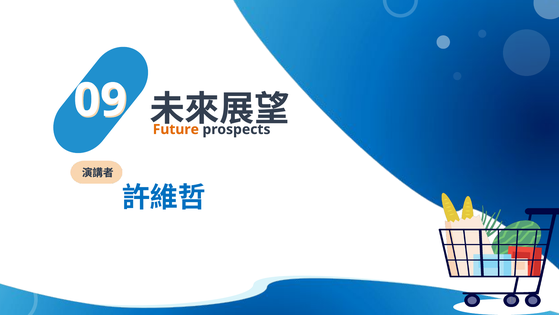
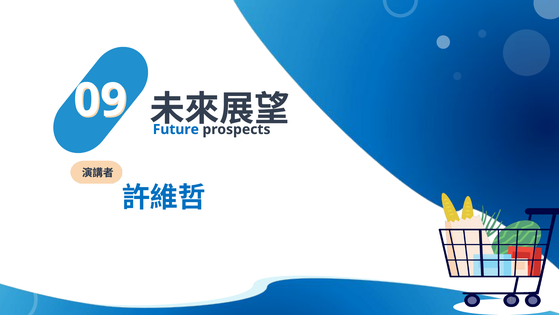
Future colour: orange -> blue
